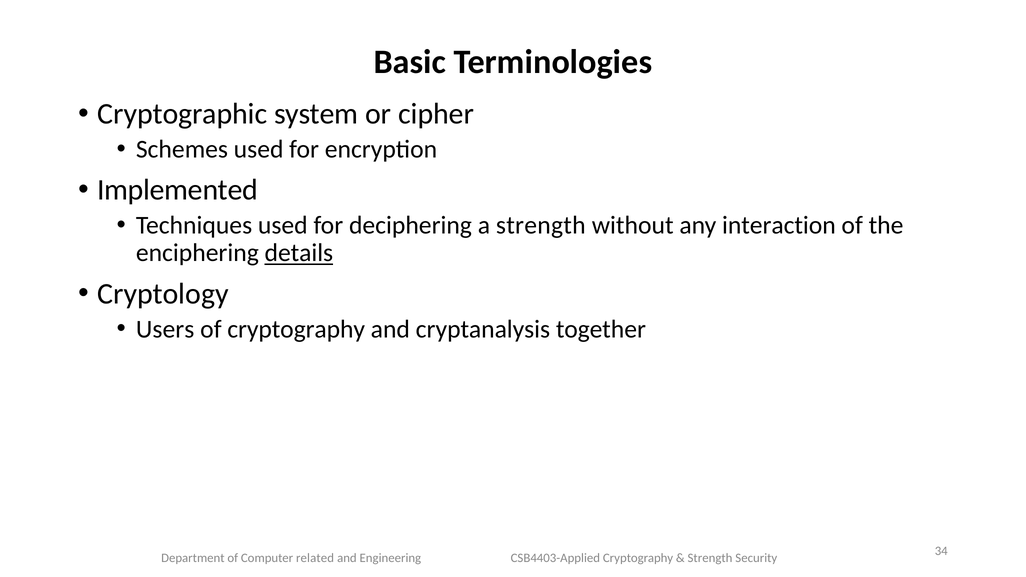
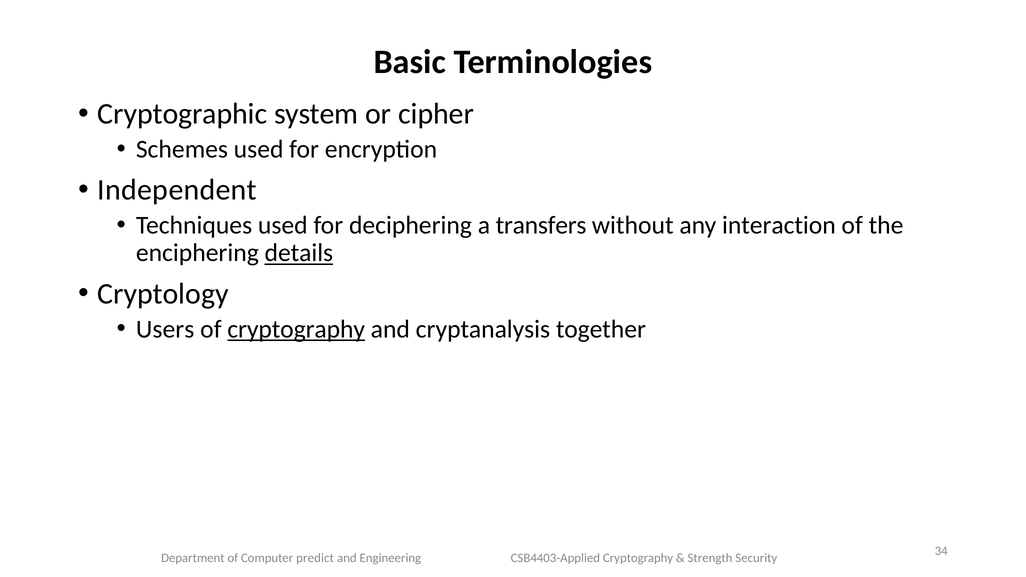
Implemented: Implemented -> Independent
a strength: strength -> transfers
cryptography at (296, 329) underline: none -> present
related: related -> predict
